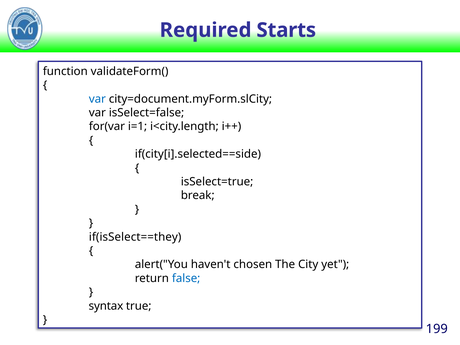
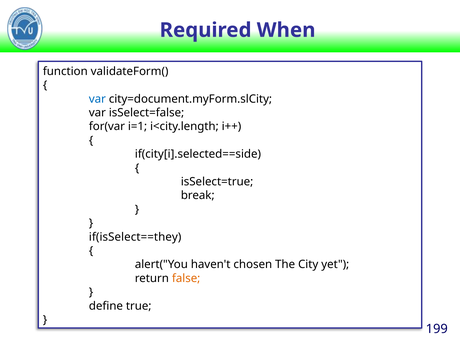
Starts: Starts -> When
false colour: blue -> orange
syntax: syntax -> define
